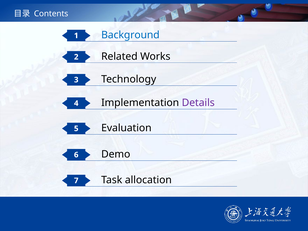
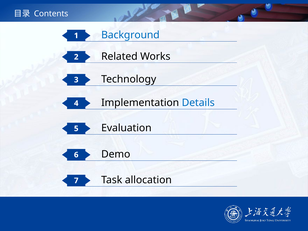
Details colour: purple -> blue
